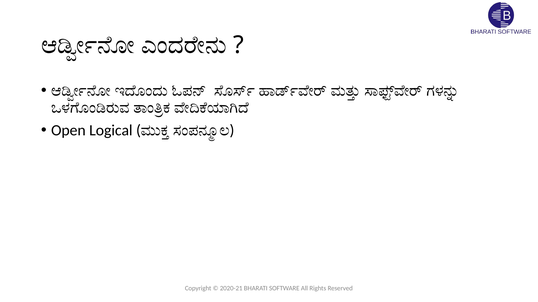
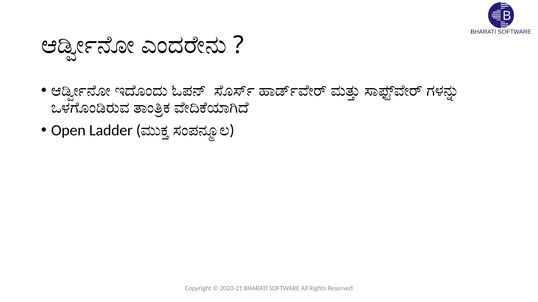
Logical: Logical -> Ladder
